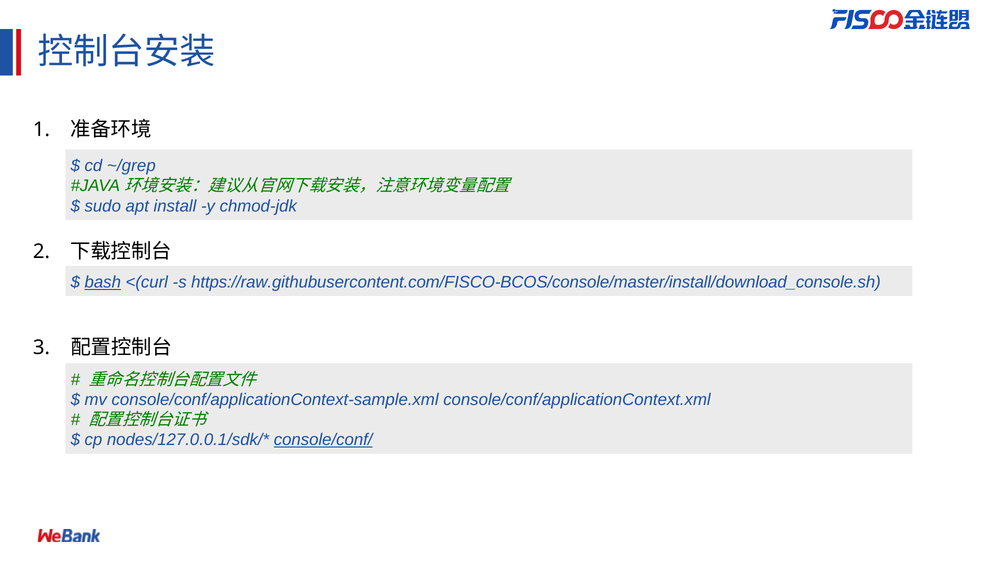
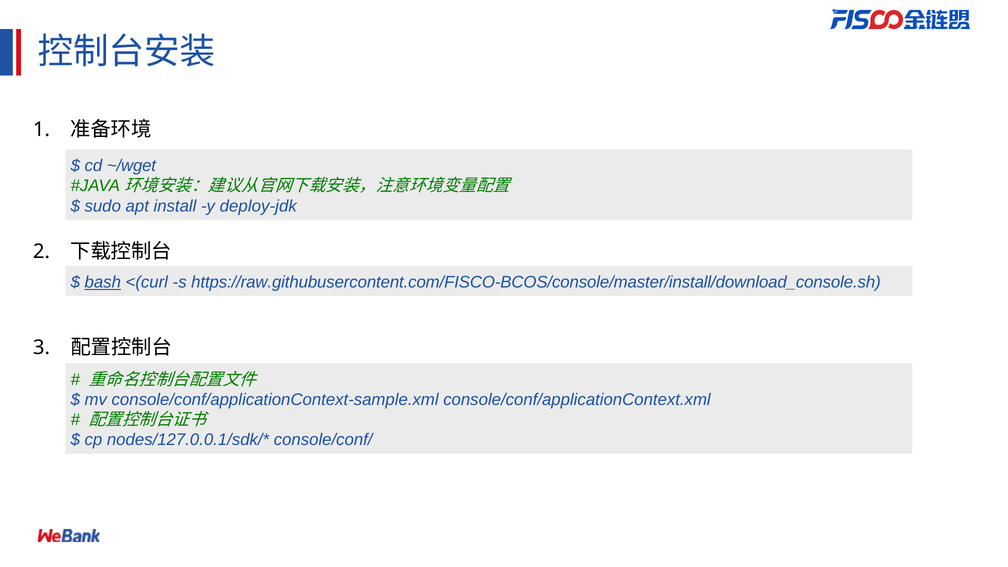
~/grep: ~/grep -> ~/wget
chmod-jdk: chmod-jdk -> deploy-jdk
console/conf/ underline: present -> none
